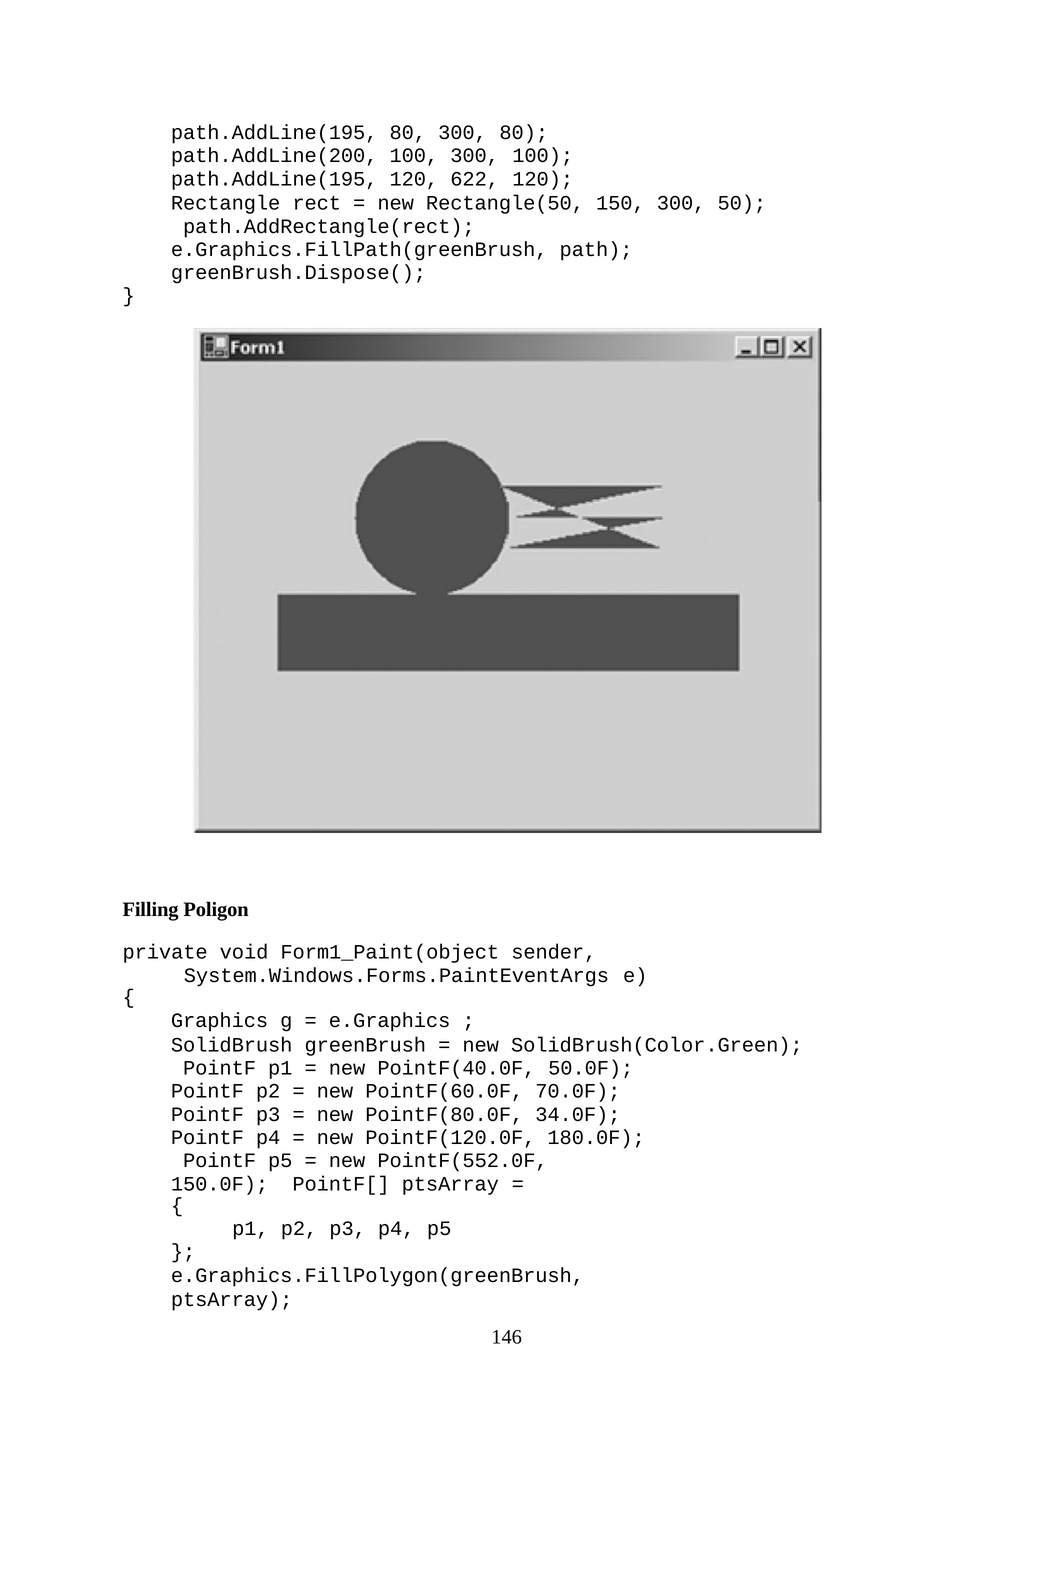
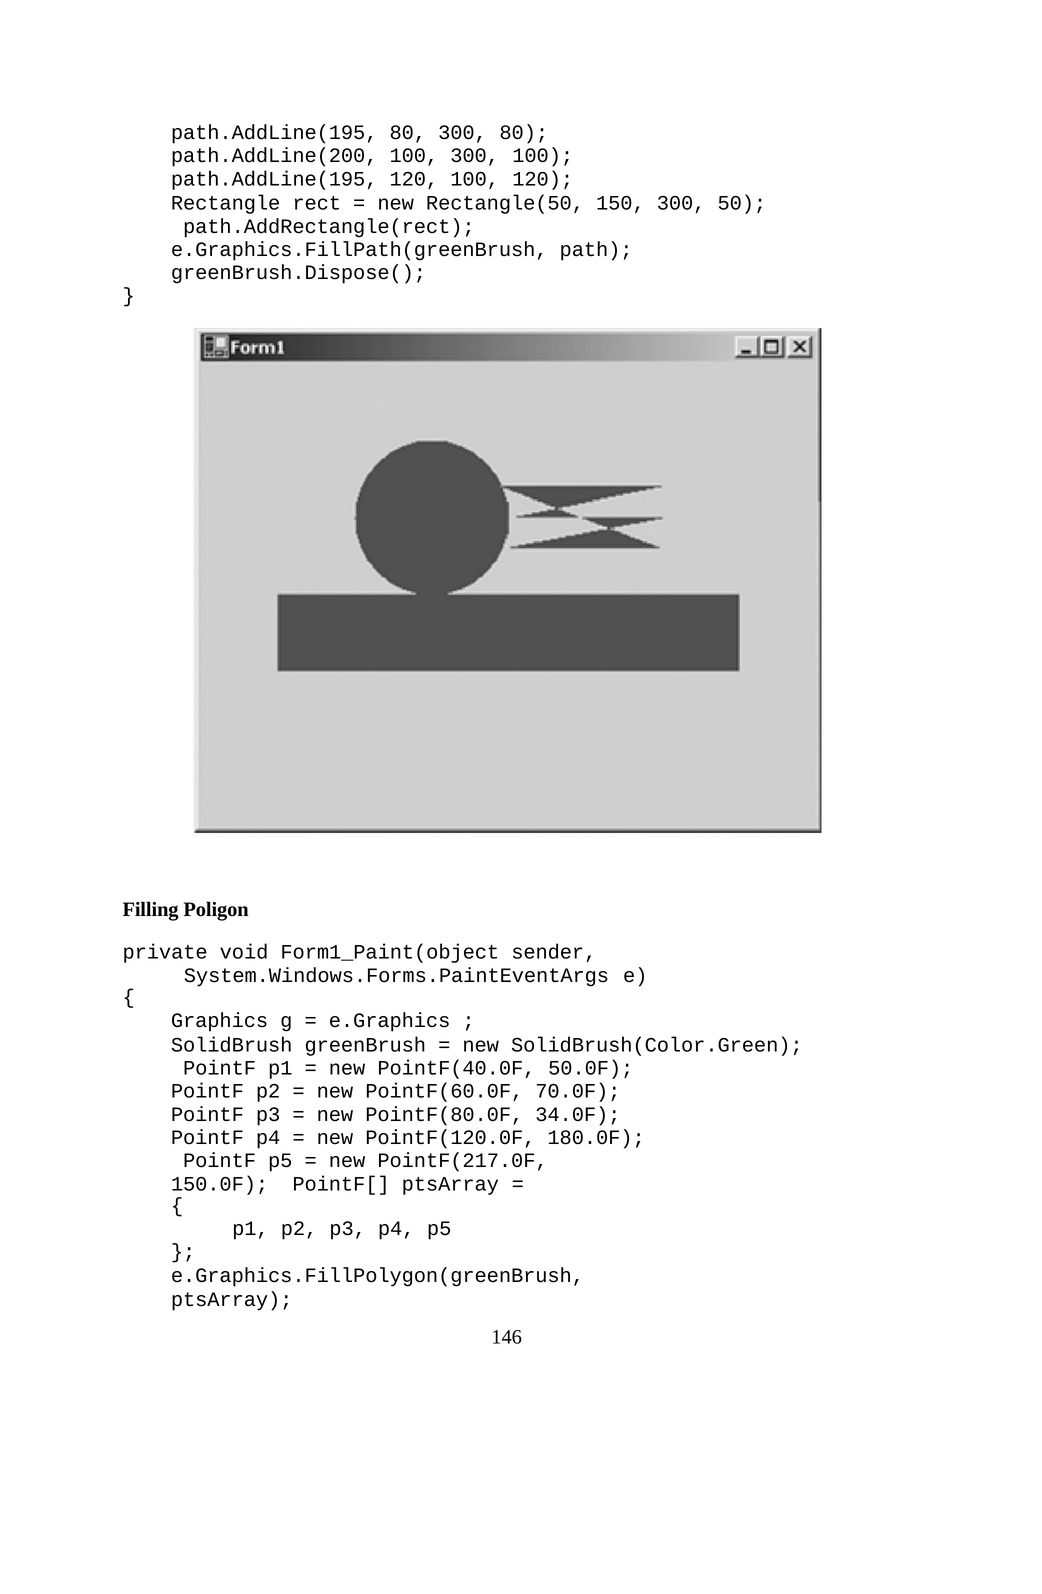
120 622: 622 -> 100
PointF(552.0F: PointF(552.0F -> PointF(217.0F
